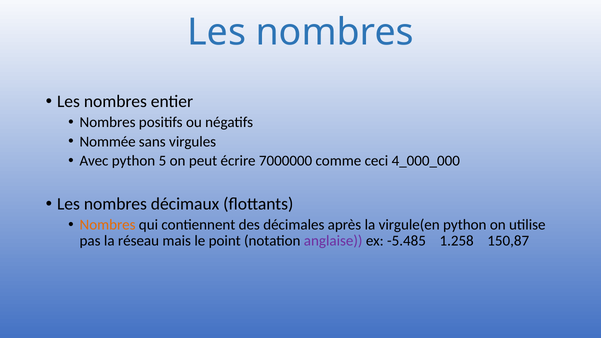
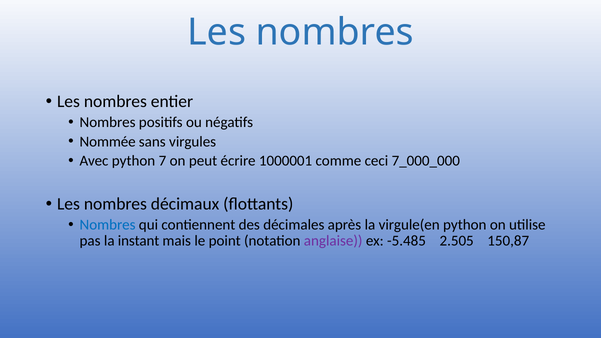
5: 5 -> 7
7000000: 7000000 -> 1000001
4_000_000: 4_000_000 -> 7_000_000
Nombres at (108, 225) colour: orange -> blue
réseau: réseau -> instant
1.258: 1.258 -> 2.505
